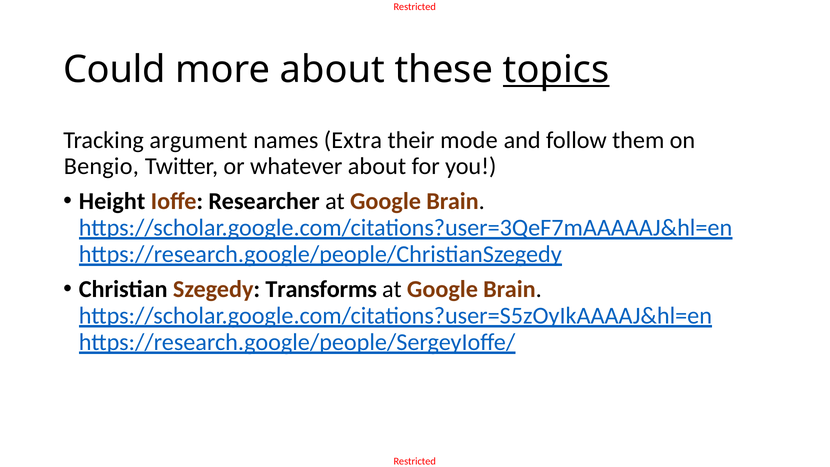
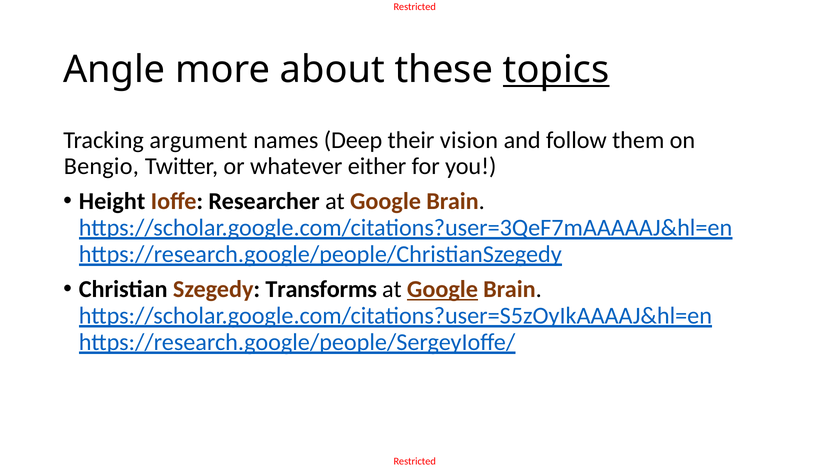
Could: Could -> Angle
Extra: Extra -> Deep
mode: mode -> vision
whatever about: about -> either
Google at (442, 289) underline: none -> present
